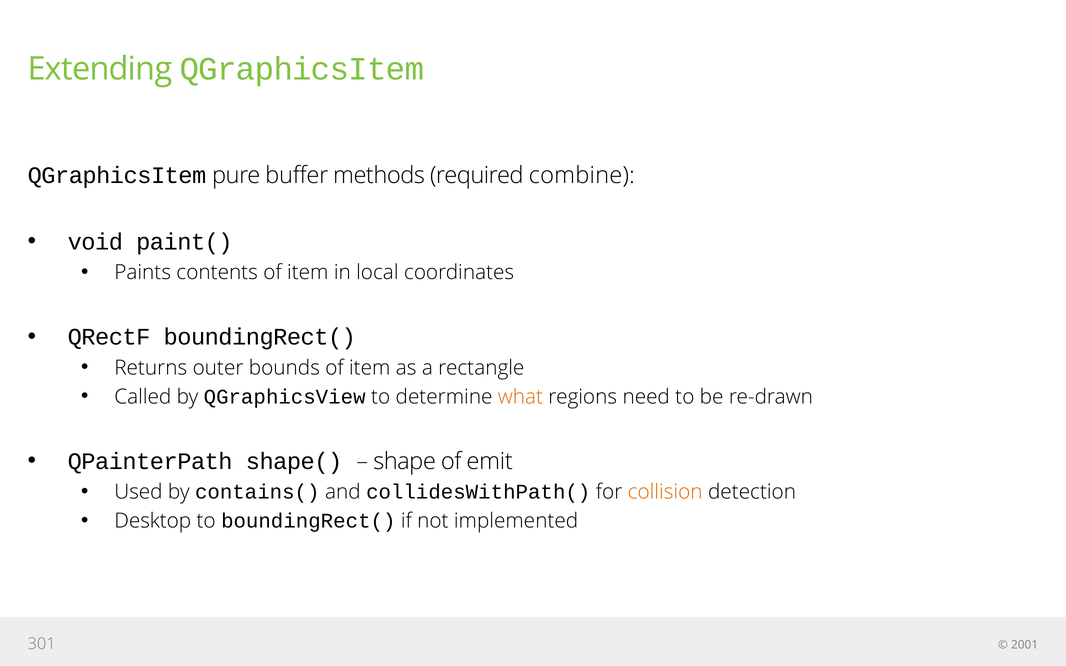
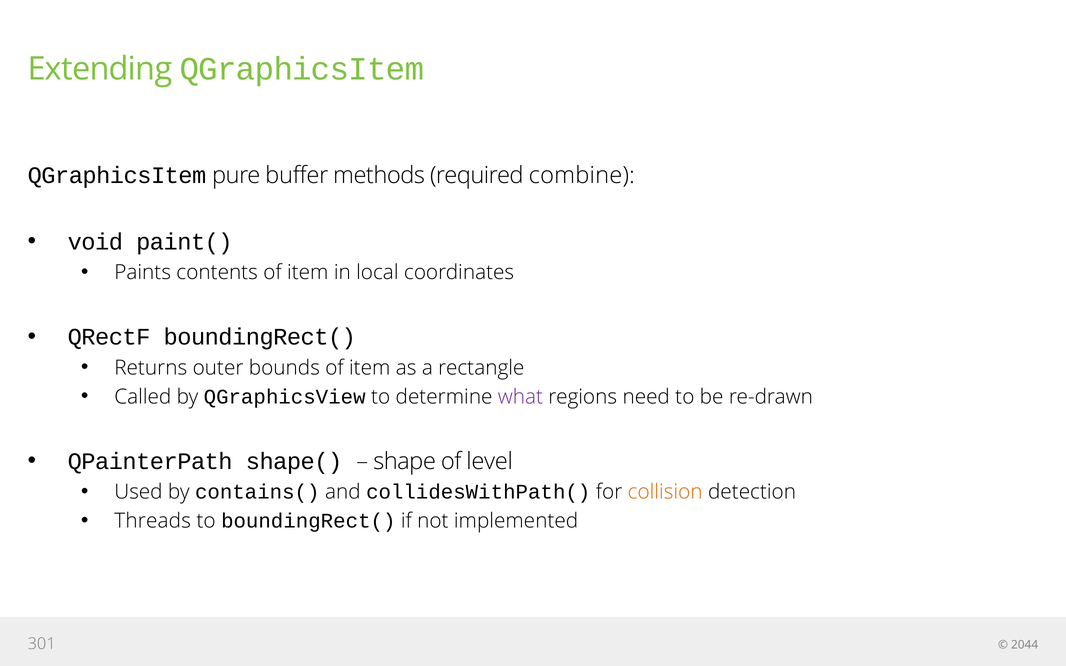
what colour: orange -> purple
emit: emit -> level
Desktop: Desktop -> Threads
2001: 2001 -> 2044
